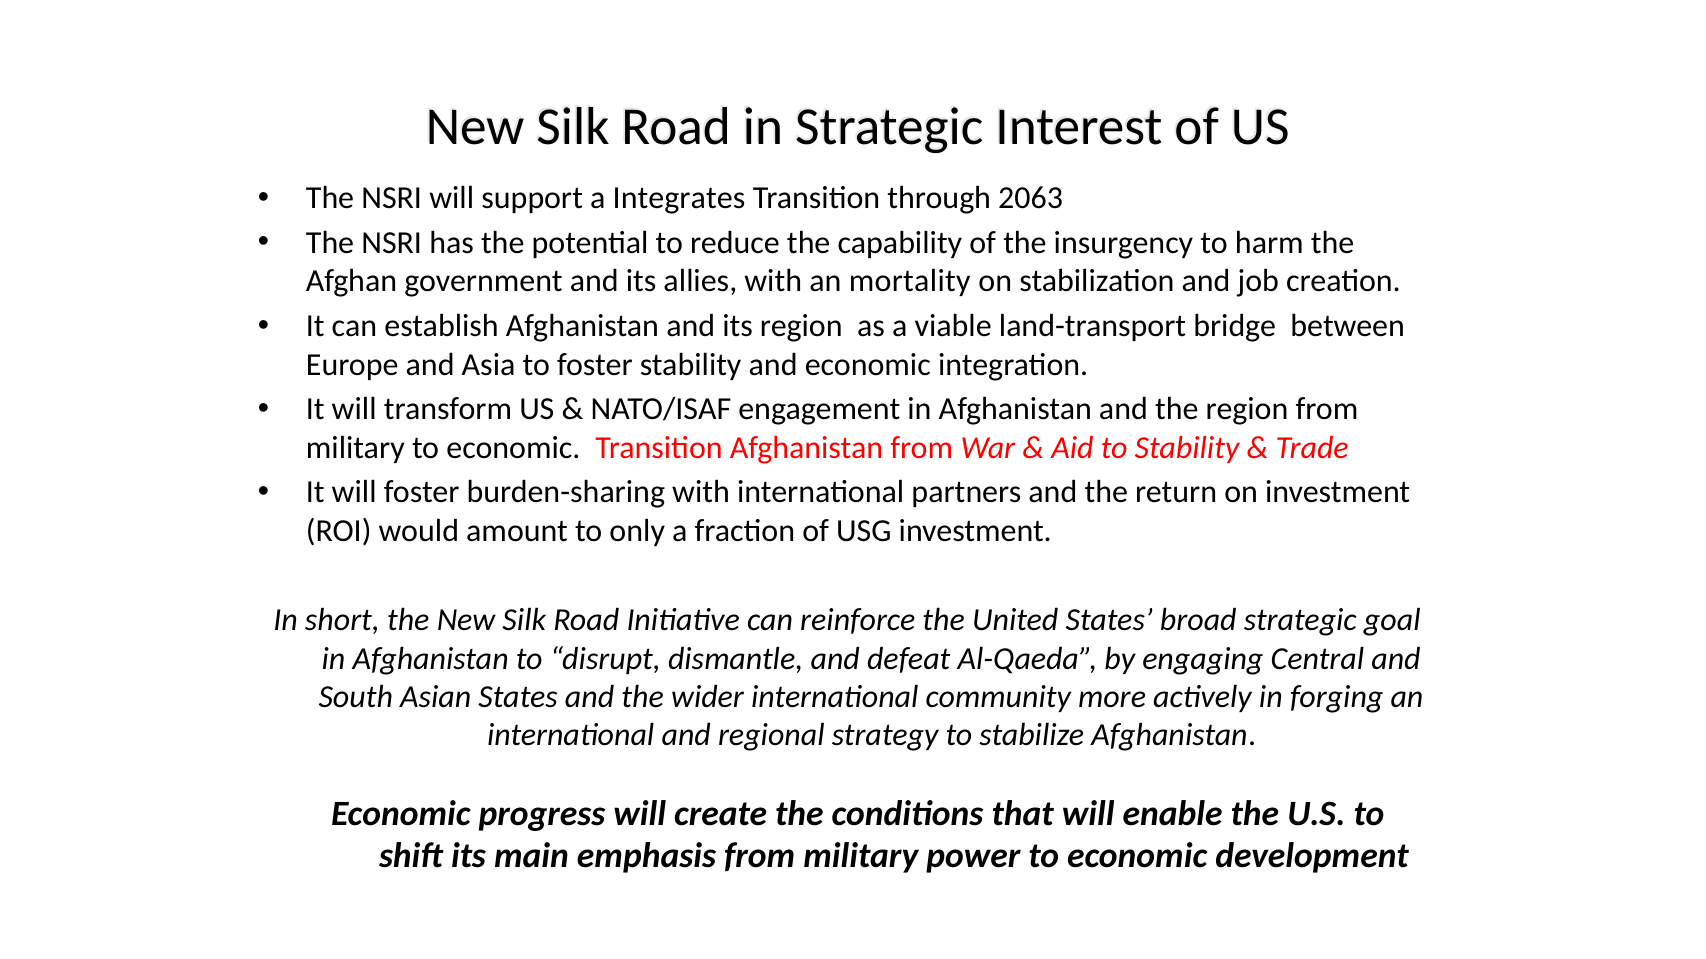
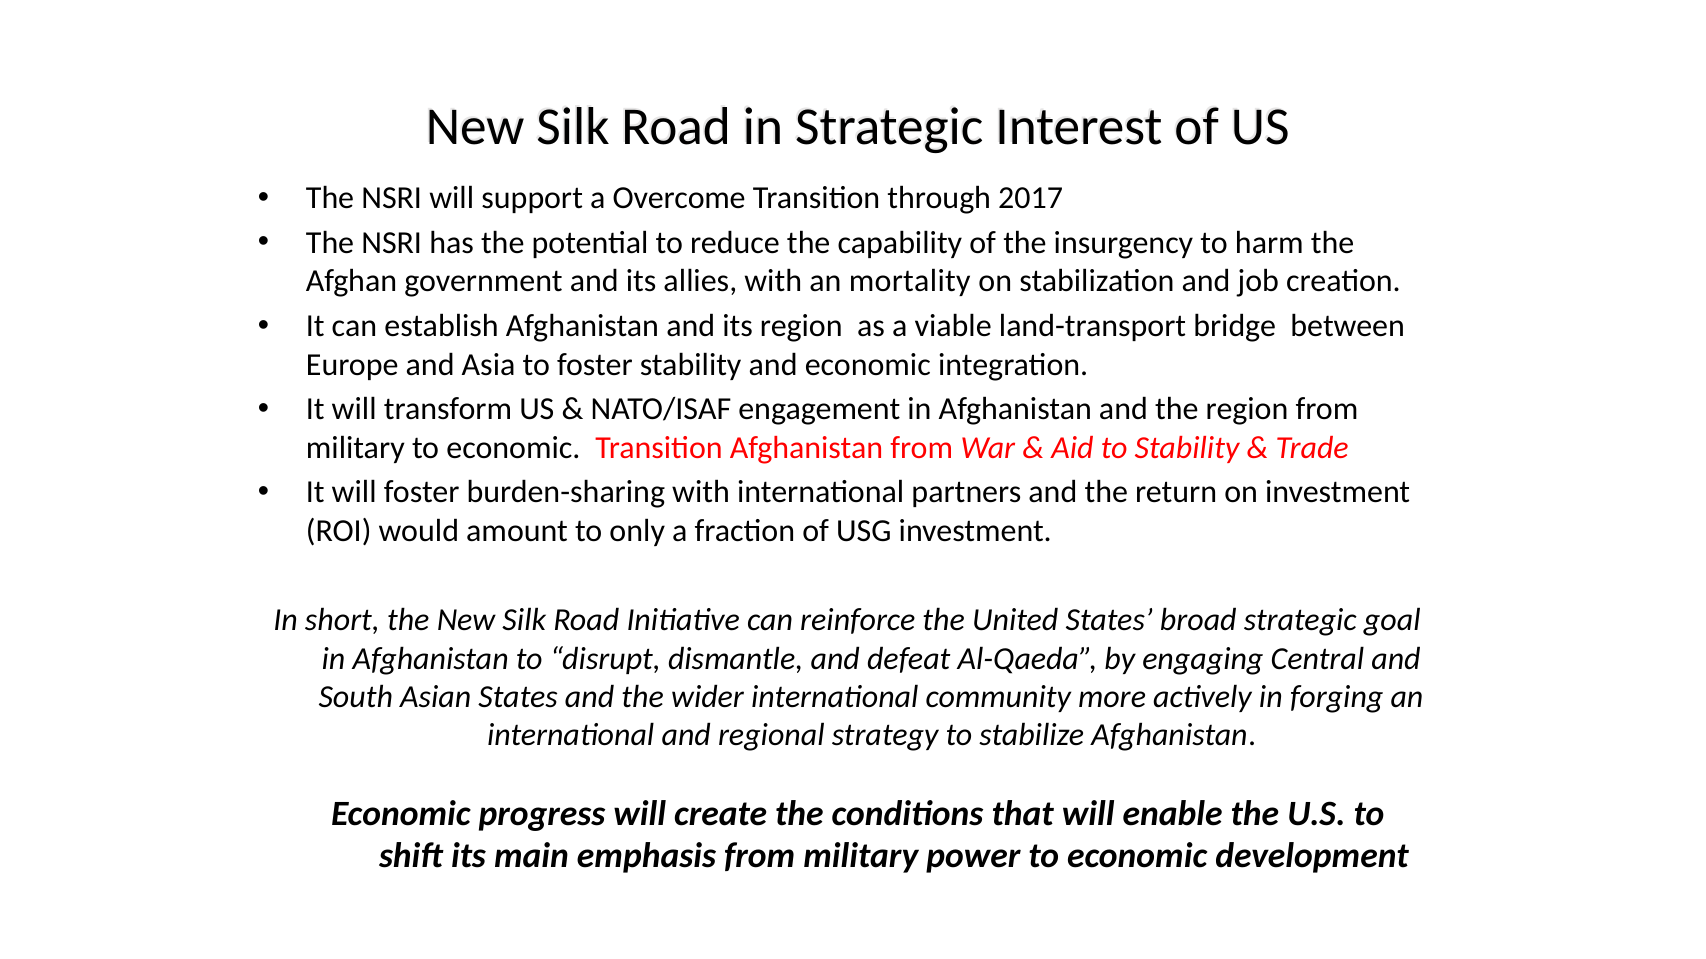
Integrates: Integrates -> Overcome
2063: 2063 -> 2017
